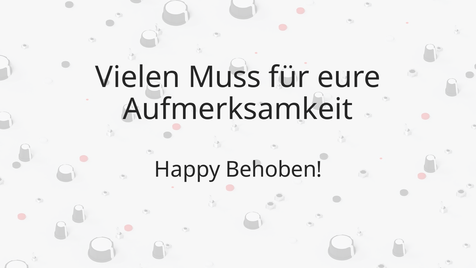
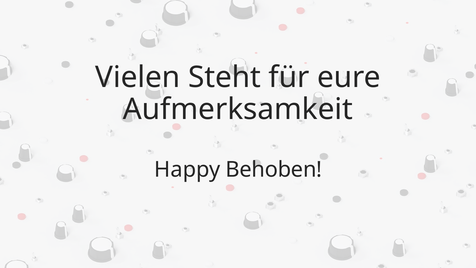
Muss: Muss -> Steht
